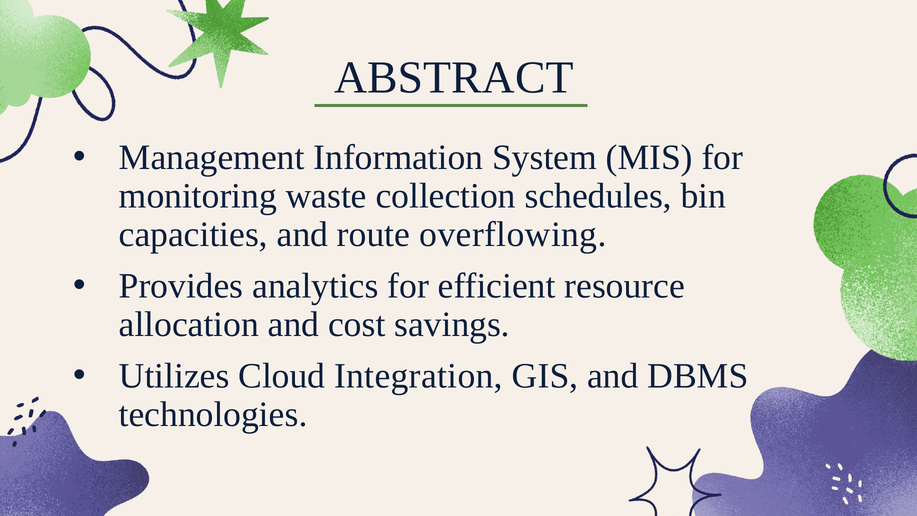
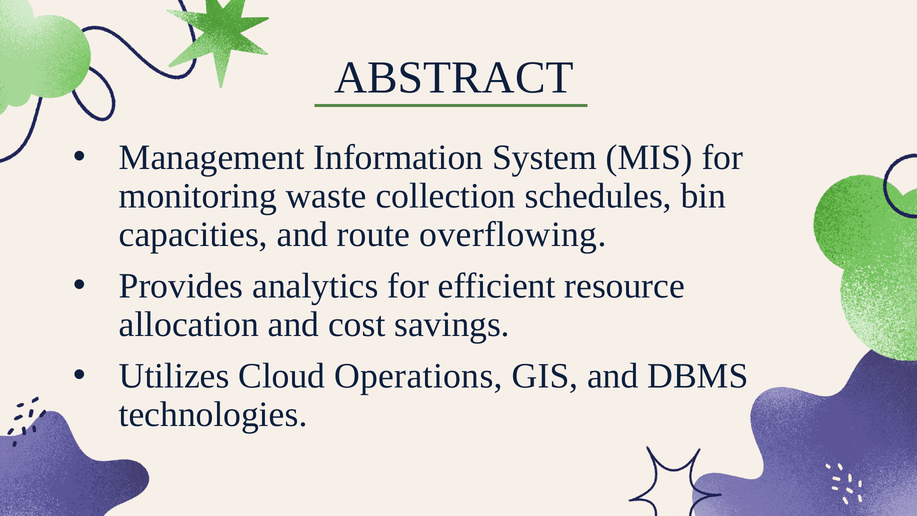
Integration: Integration -> Operations
